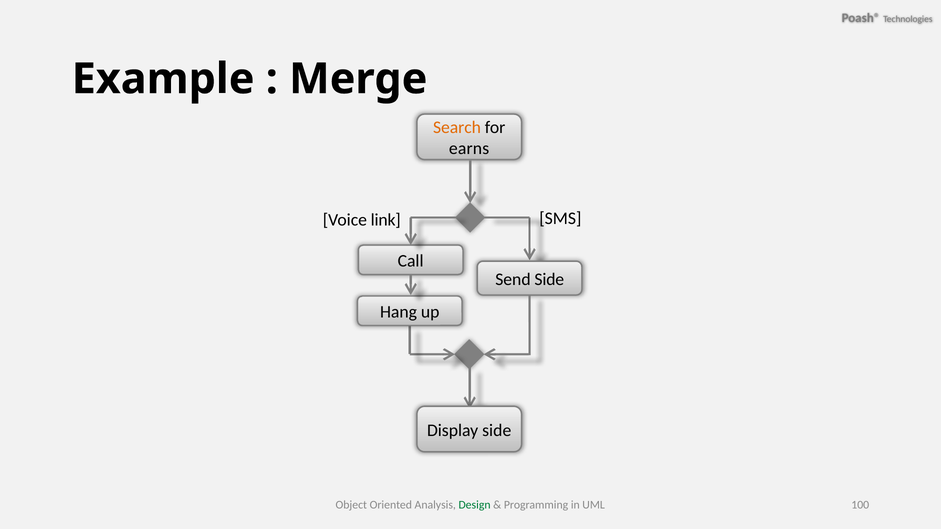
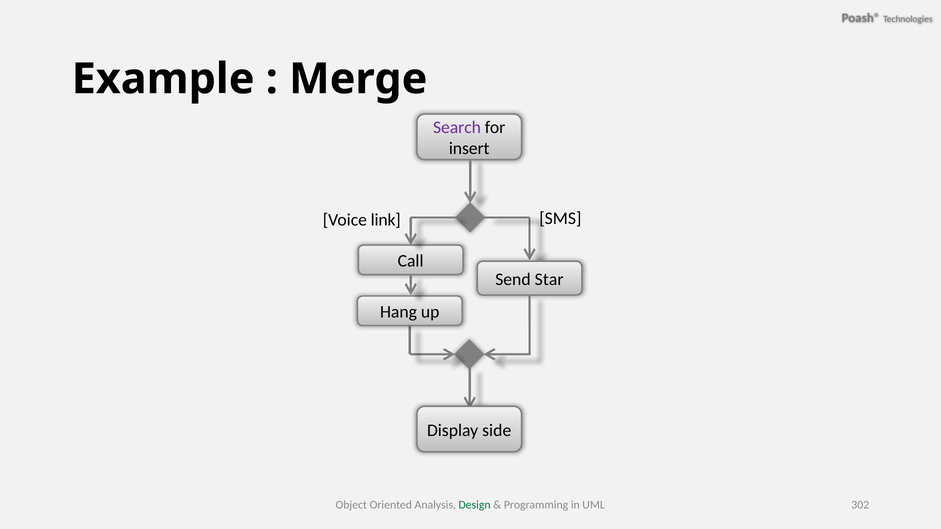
Search colour: orange -> purple
earns: earns -> insert
Send Side: Side -> Star
100: 100 -> 302
